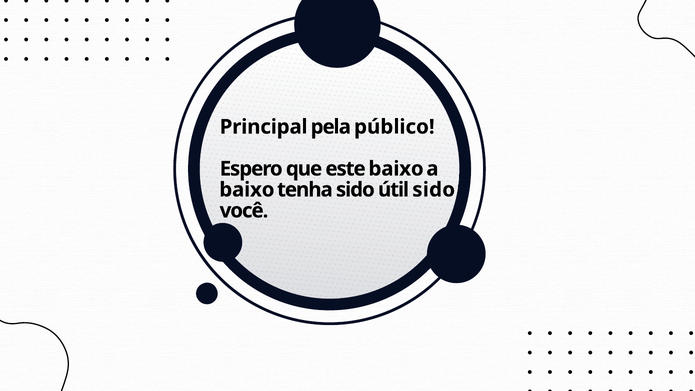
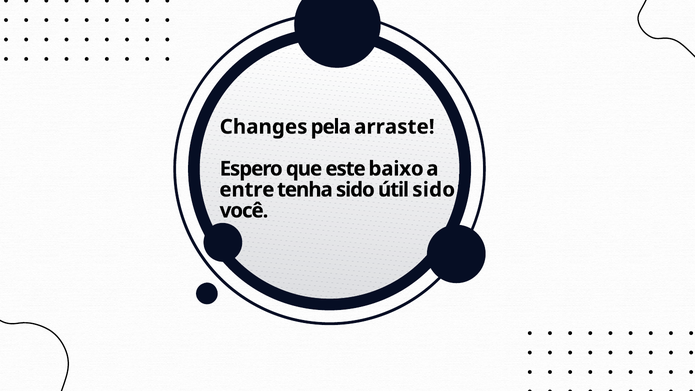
Principal: Principal -> Changes
público: público -> arraste
baixo at (247, 190): baixo -> entre
